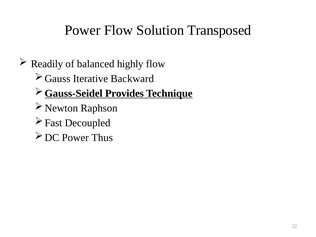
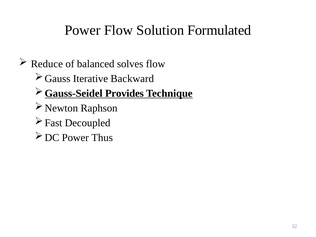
Transposed: Transposed -> Formulated
Readily: Readily -> Reduce
highly: highly -> solves
